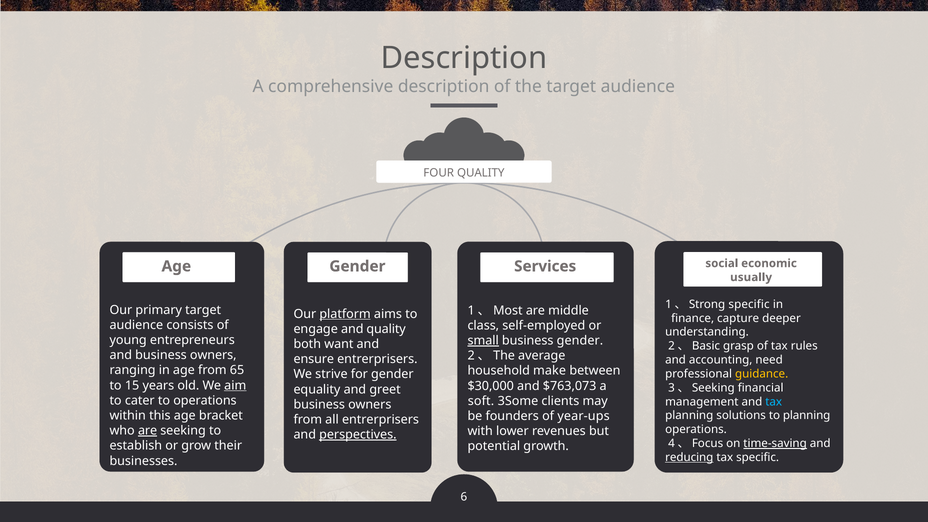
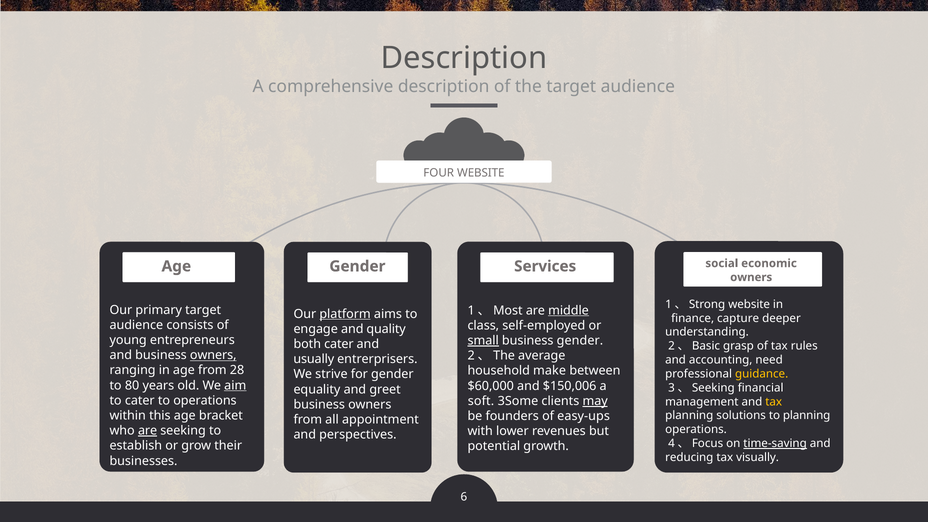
FOUR QUALITY: QUALITY -> WEBSITE
usually at (751, 277): usually -> owners
1、Strong specific: specific -> website
middle underline: none -> present
both want: want -> cater
owners at (213, 355) underline: none -> present
ensure: ensure -> usually
65: 65 -> 28
15: 15 -> 80
$30,000: $30,000 -> $60,000
$763,073: $763,073 -> $150,006
may underline: none -> present
tax at (774, 402) colour: light blue -> yellow
year-ups: year-ups -> easy-ups
all entrerprisers: entrerprisers -> appointment
perspectives underline: present -> none
reducing underline: present -> none
tax specific: specific -> visually
